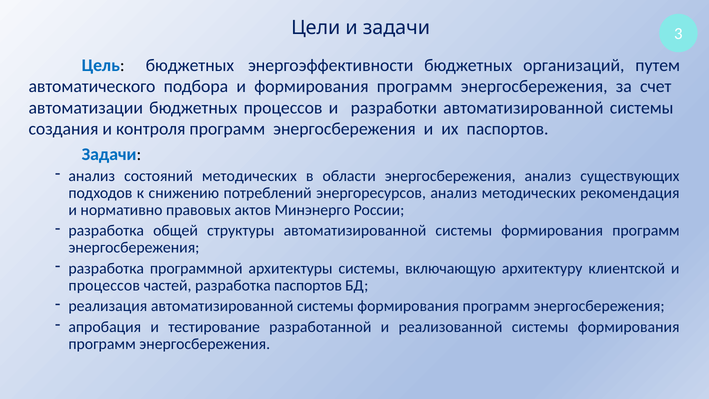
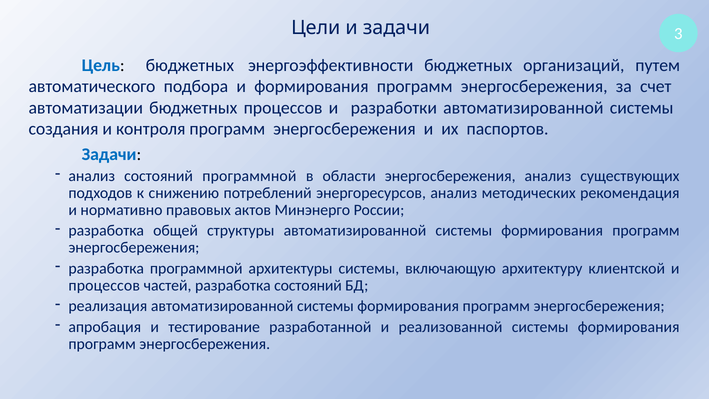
состояний методических: методических -> программной
разработка паспортов: паспортов -> состояний
